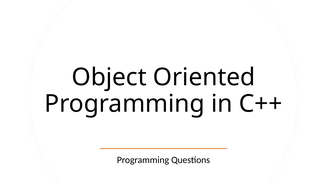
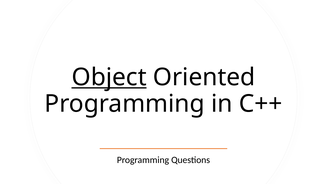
Object underline: none -> present
